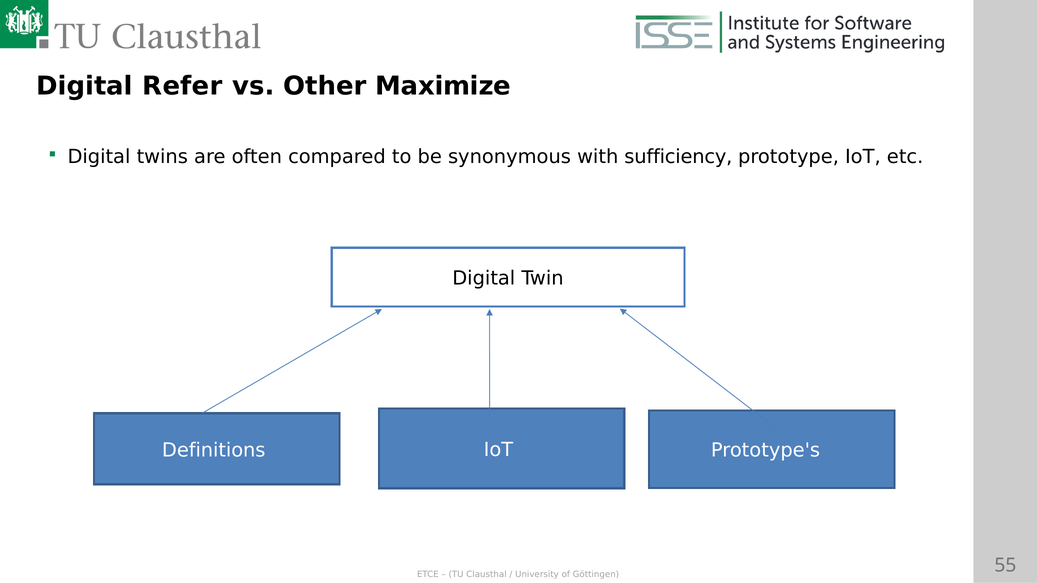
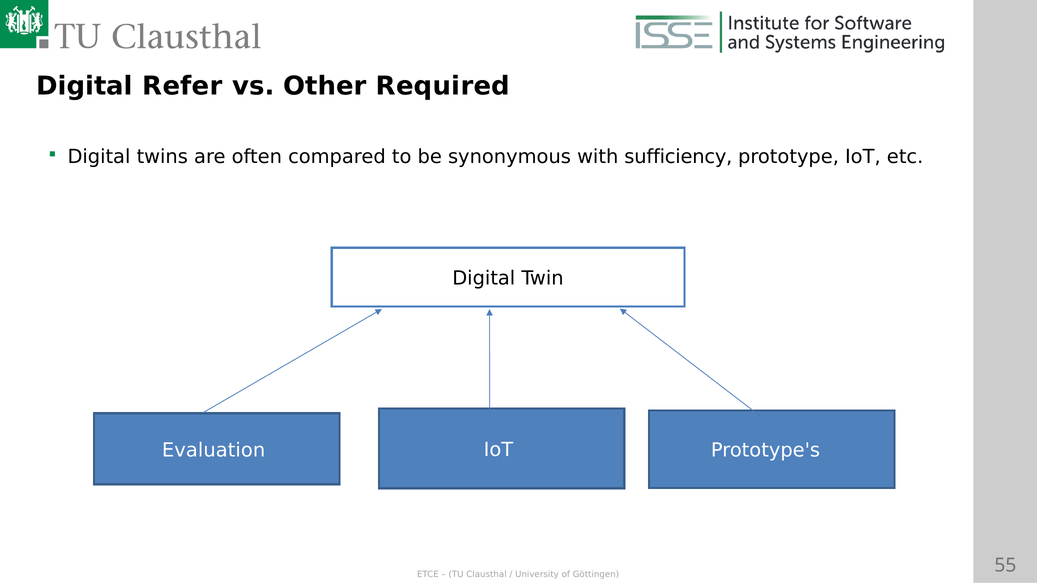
Maximize: Maximize -> Required
Definitions: Definitions -> Evaluation
